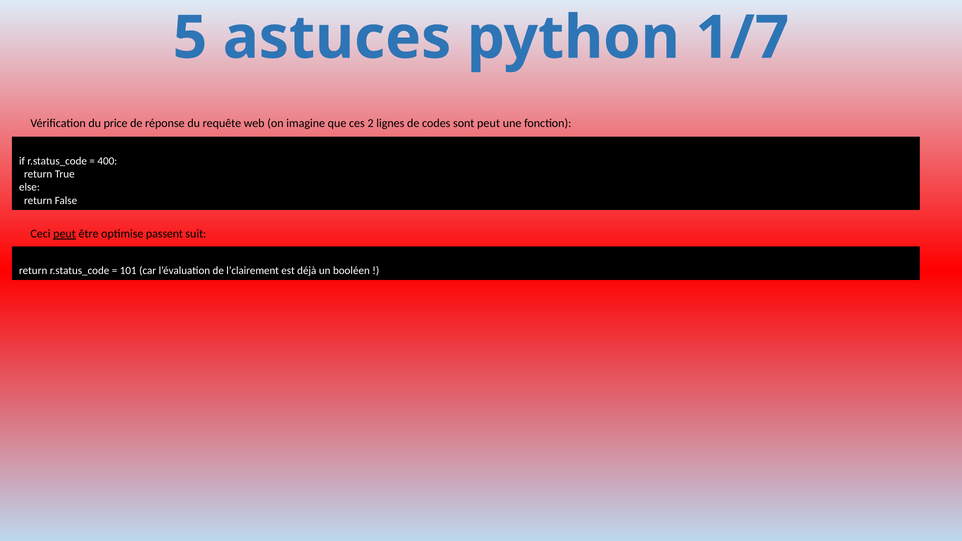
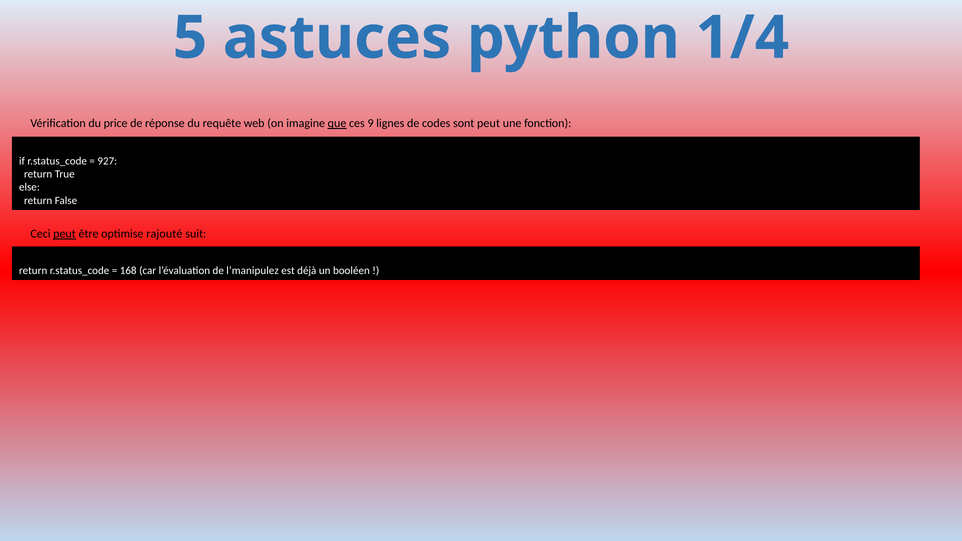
1/7: 1/7 -> 1/4
que underline: none -> present
2: 2 -> 9
400: 400 -> 927
passent: passent -> rajouté
101: 101 -> 168
l’clairement: l’clairement -> l’manipulez
